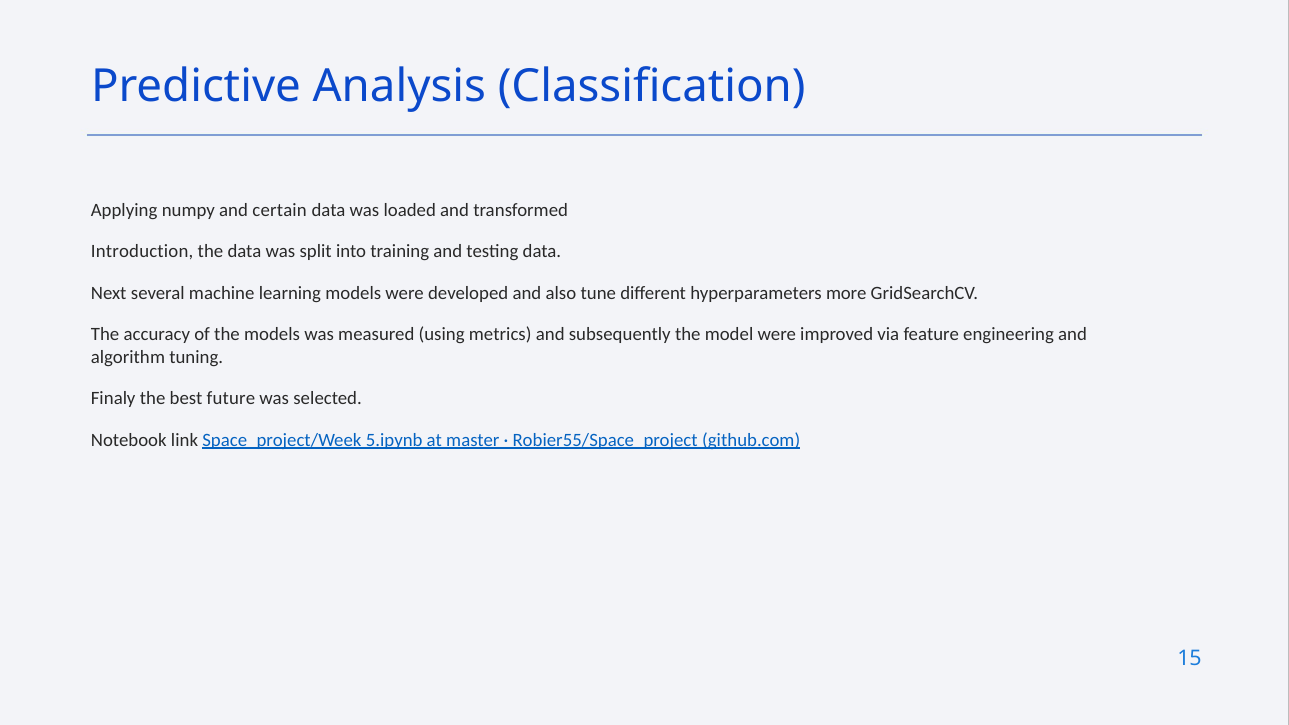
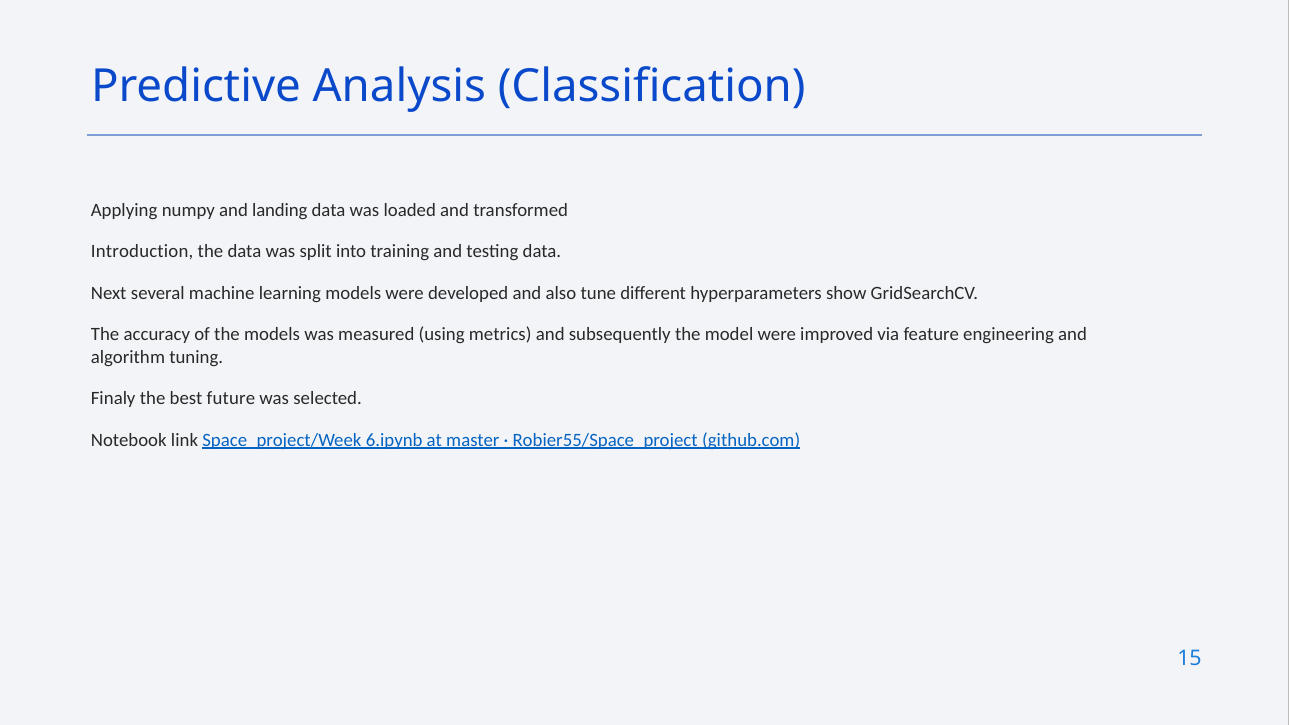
certain: certain -> landing
more: more -> show
5.ipynb: 5.ipynb -> 6.ipynb
